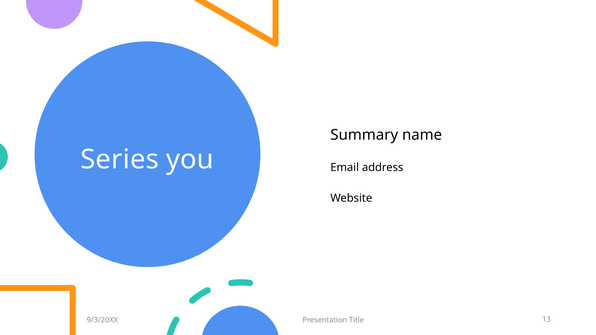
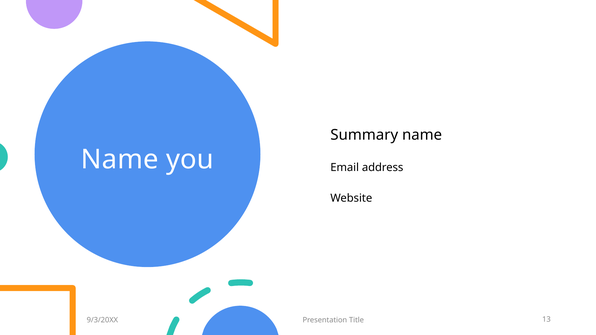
Series at (120, 160): Series -> Name
